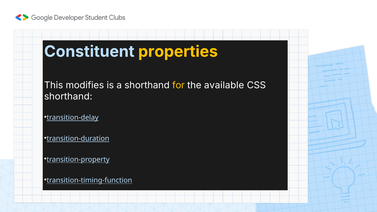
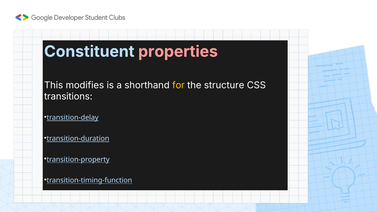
properties colour: yellow -> pink
available: available -> structure
shorthand at (68, 97): shorthand -> transitions
